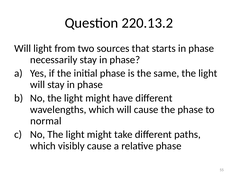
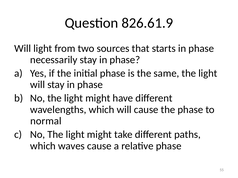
220.13.2: 220.13.2 -> 826.61.9
visibly: visibly -> waves
